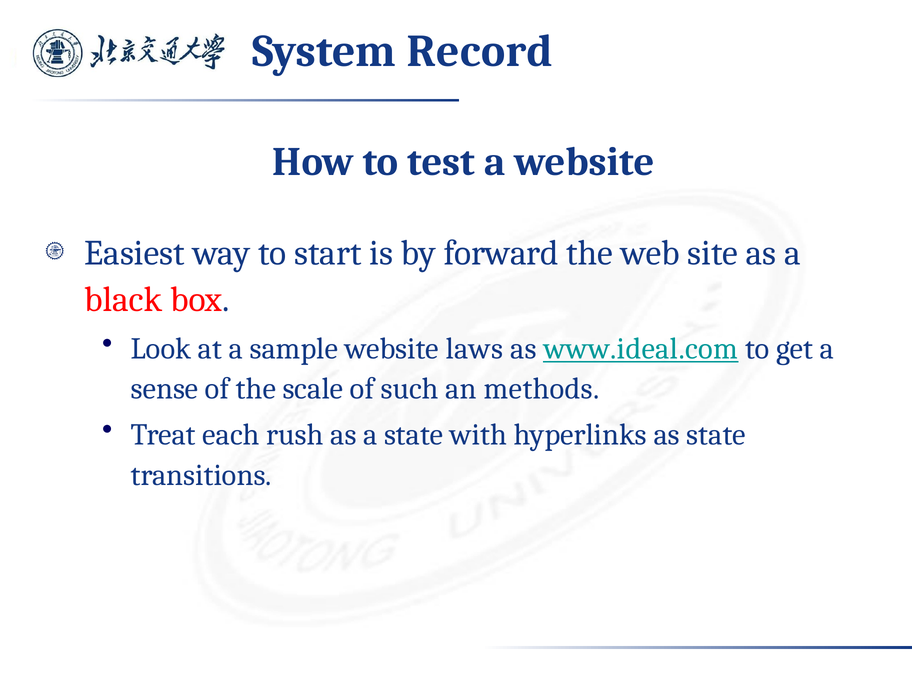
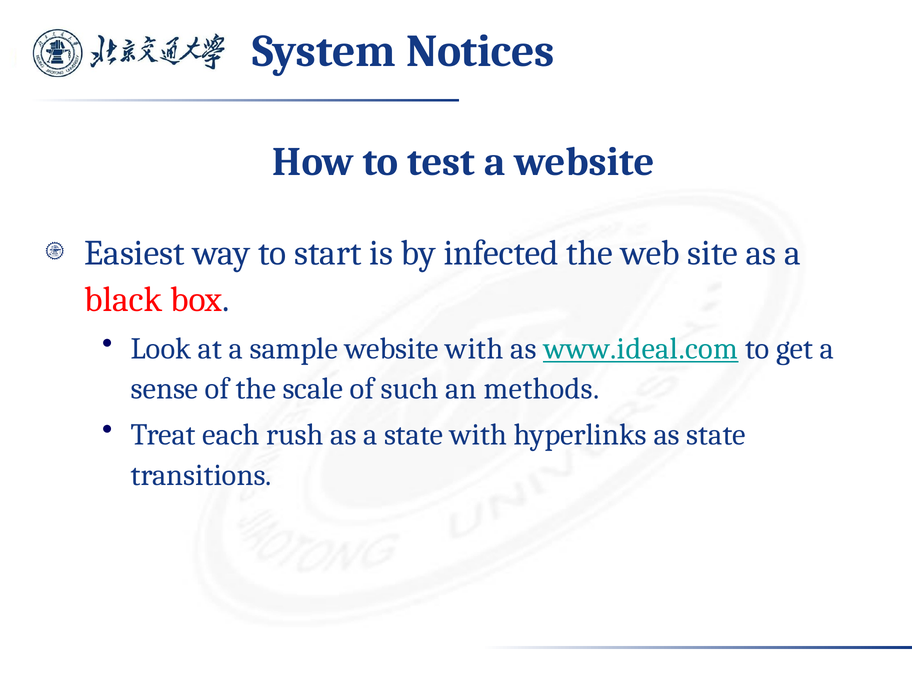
Record: Record -> Notices
forward: forward -> infected
website laws: laws -> with
